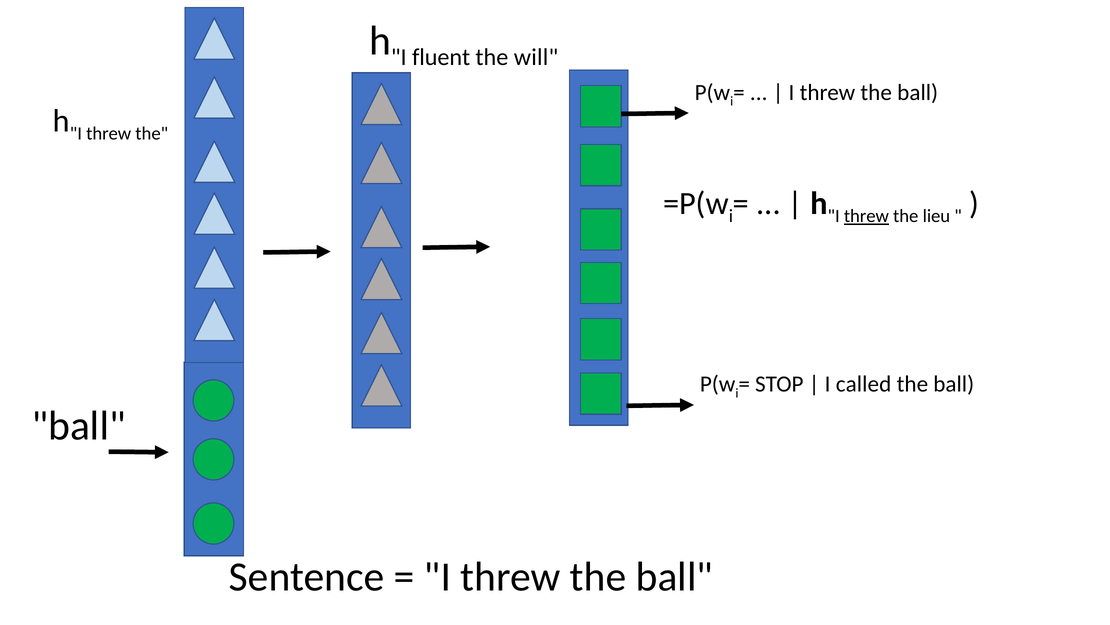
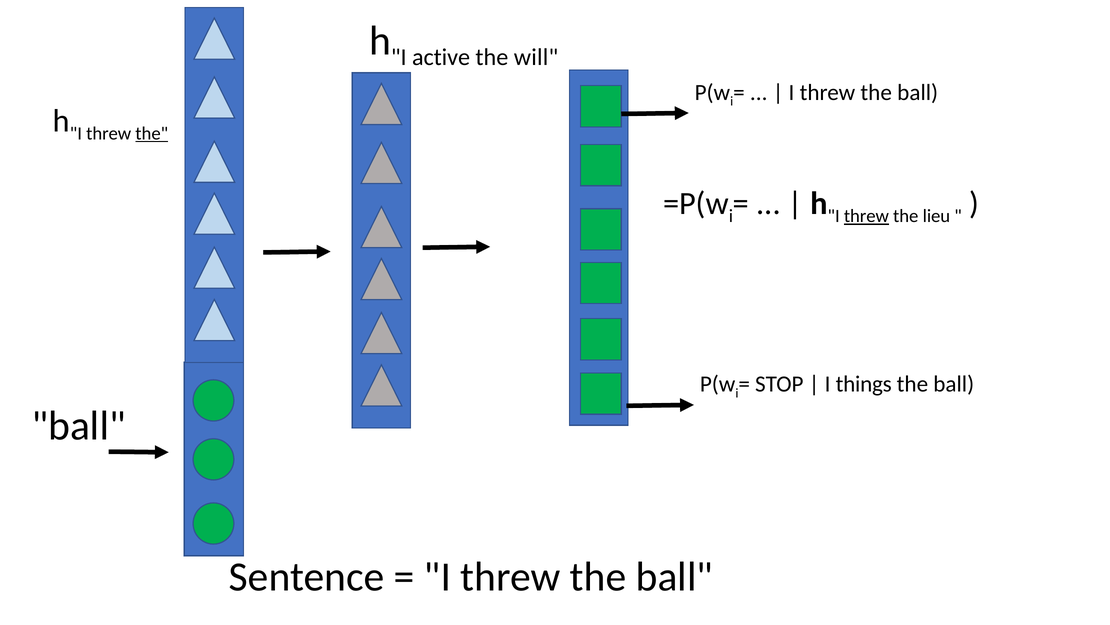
fluent: fluent -> active
the at (152, 133) underline: none -> present
called: called -> things
